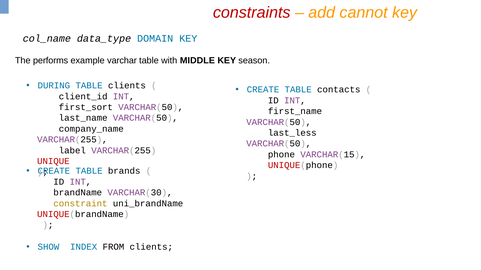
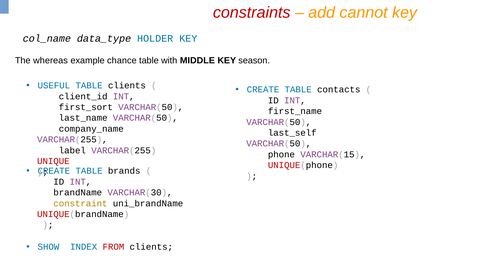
DOMAIN: DOMAIN -> HOLDER
performs: performs -> whereas
varchar: varchar -> chance
DURING: DURING -> USEFUL
last_less: last_less -> last_self
FROM colour: black -> red
